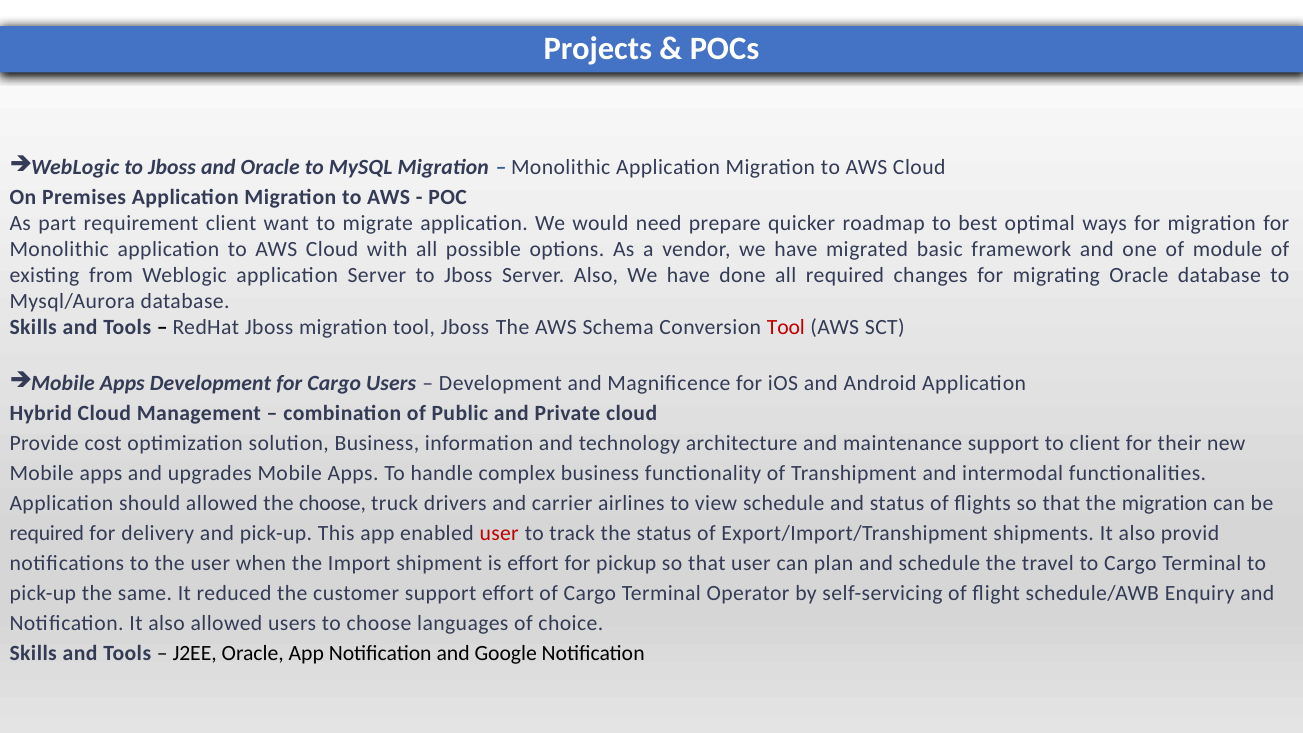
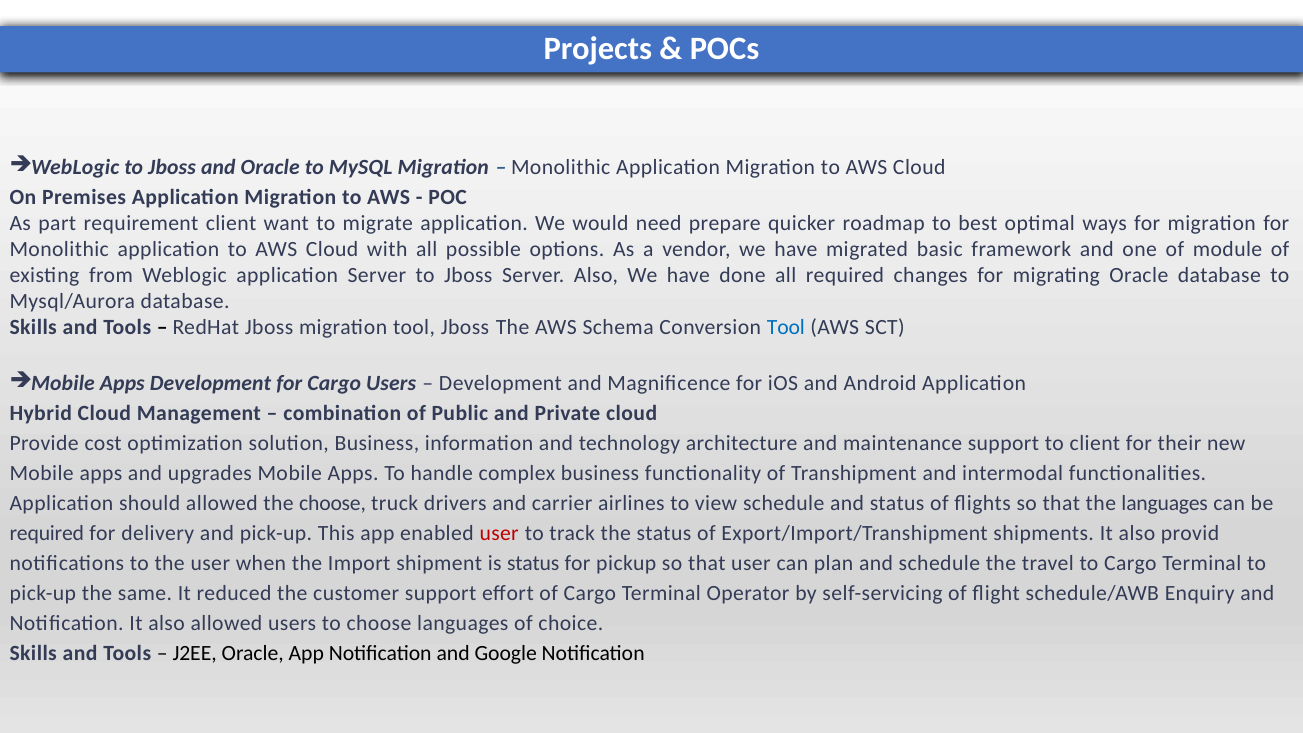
Tool at (786, 328) colour: red -> blue
the migration: migration -> languages
is effort: effort -> status
